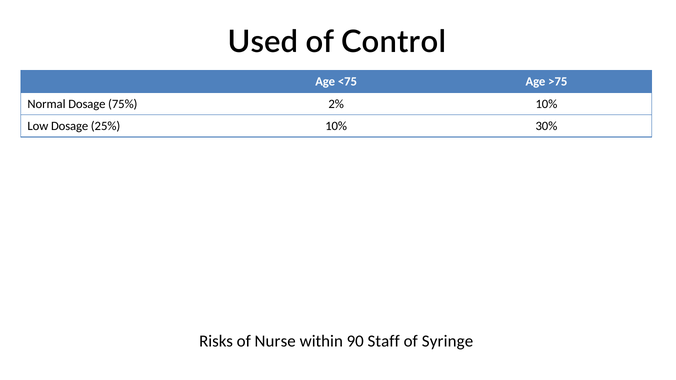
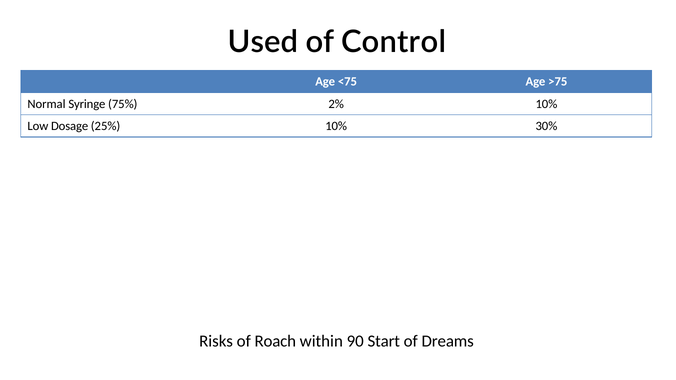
Normal Dosage: Dosage -> Syringe
Nurse: Nurse -> Roach
Staff: Staff -> Start
Syringe: Syringe -> Dreams
